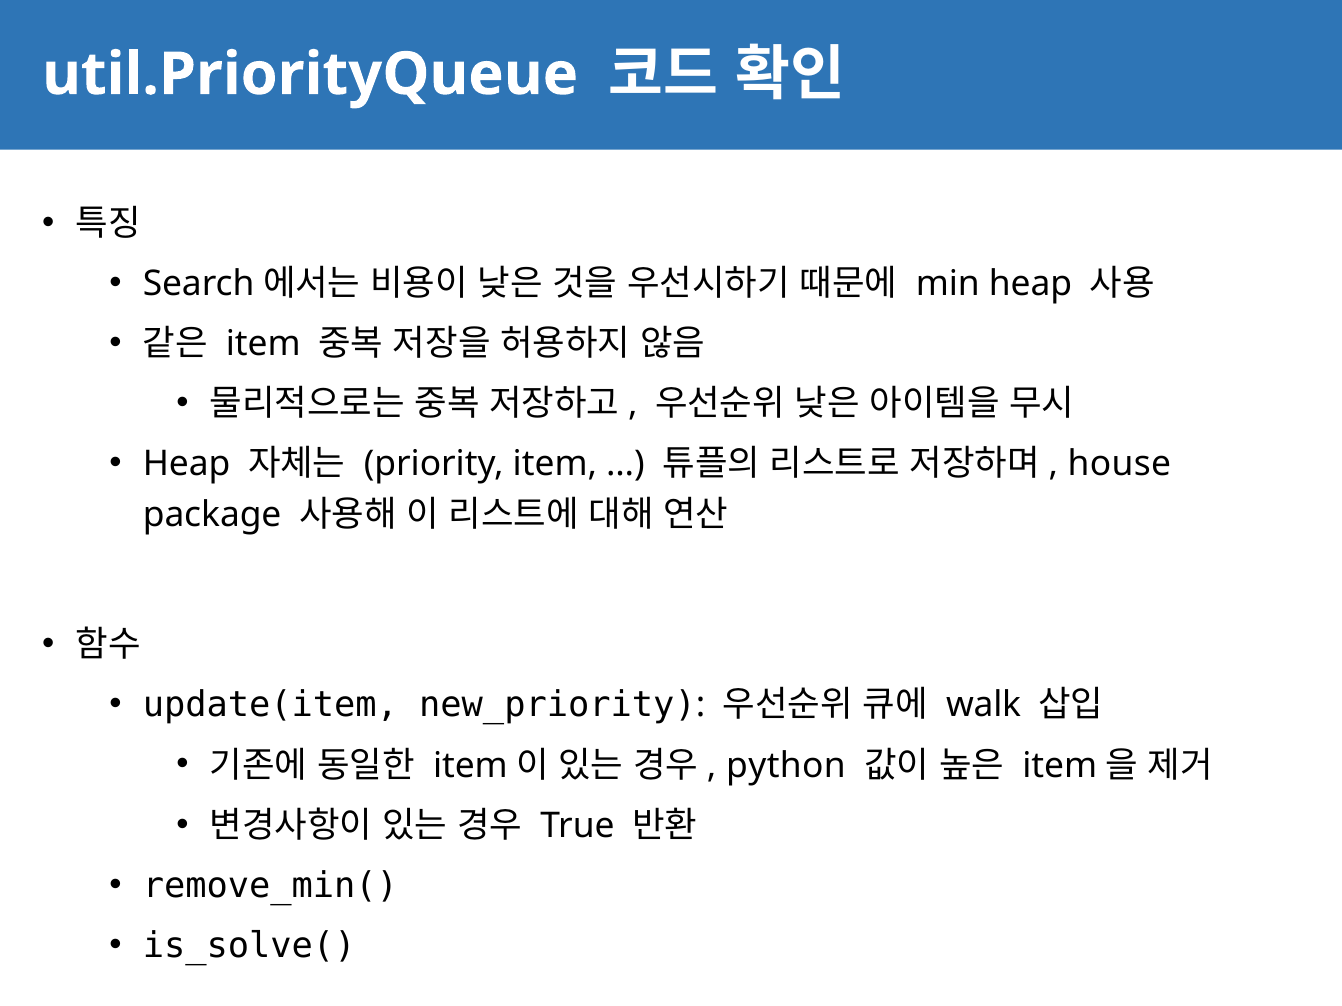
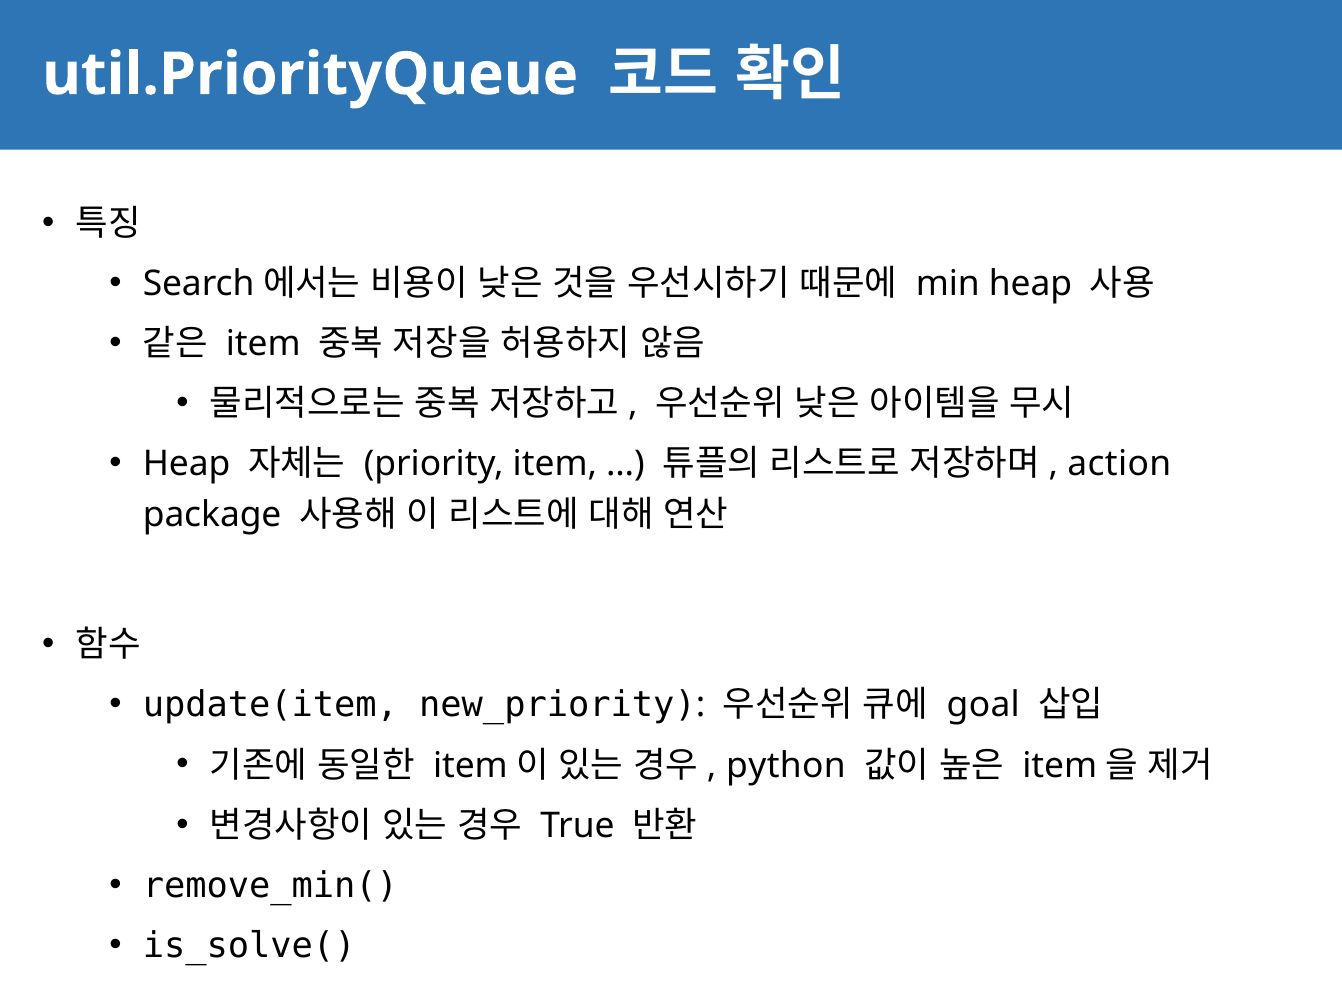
house: house -> action
walk: walk -> goal
